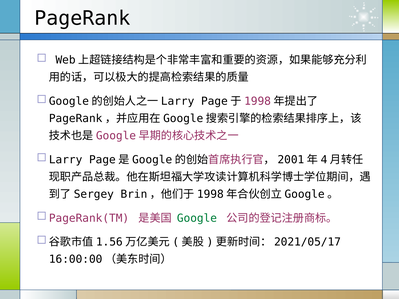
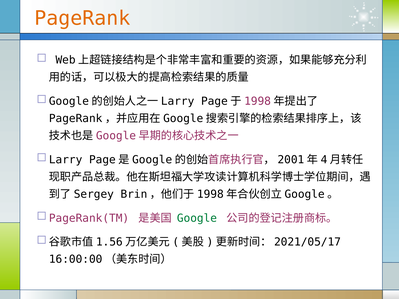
PageRank colour: black -> orange
